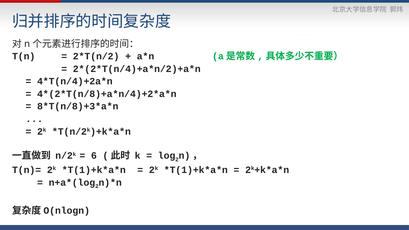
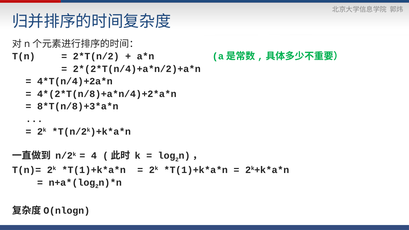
6: 6 -> 4
